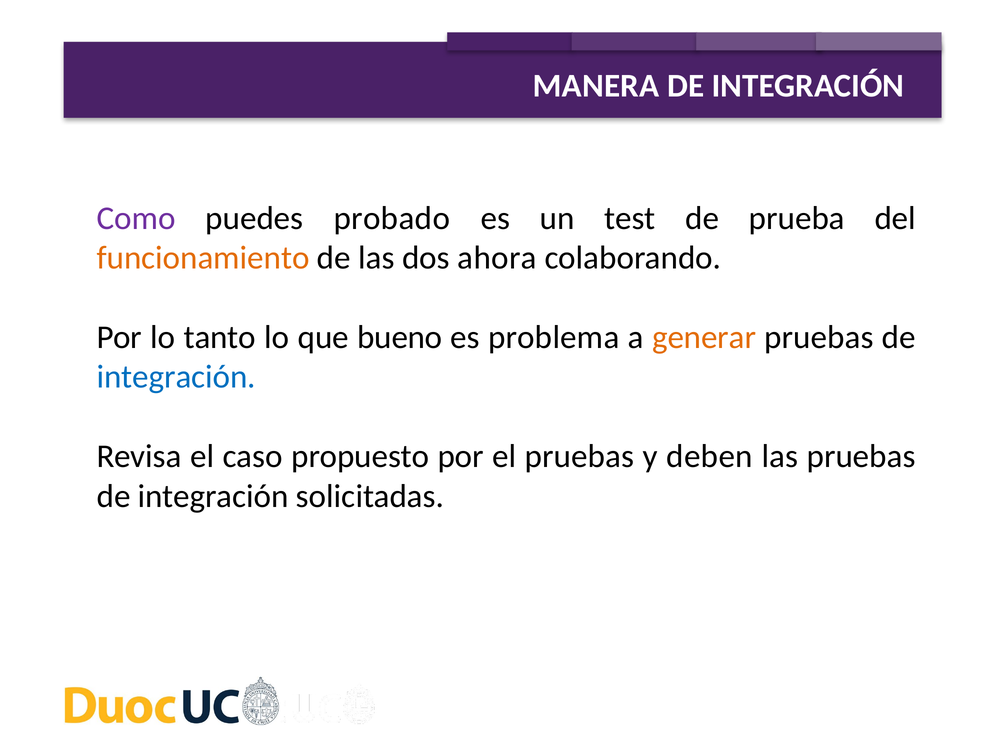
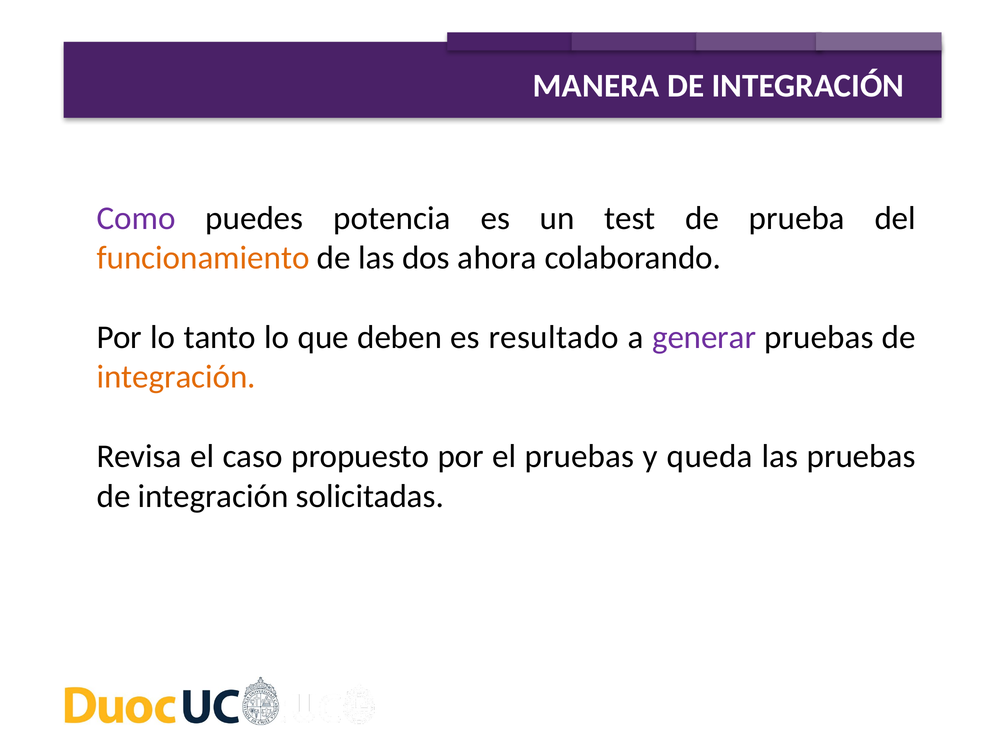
probado: probado -> potencia
bueno: bueno -> deben
problema: problema -> resultado
generar colour: orange -> purple
integración at (176, 377) colour: blue -> orange
deben: deben -> queda
